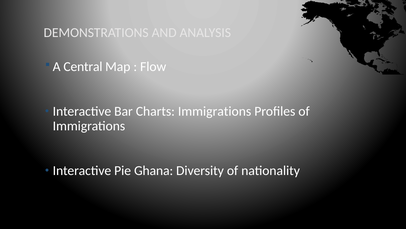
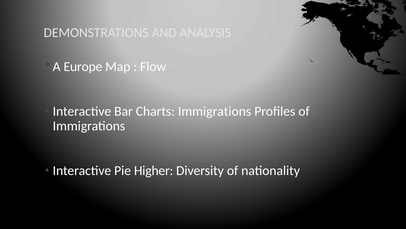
Central: Central -> Europe
Ghana: Ghana -> Higher
